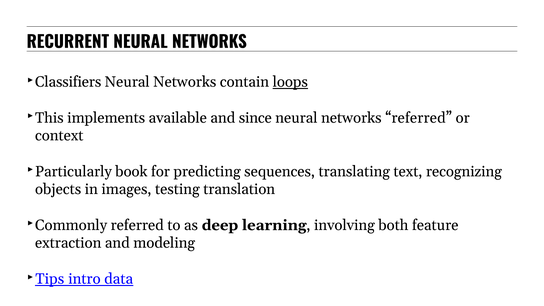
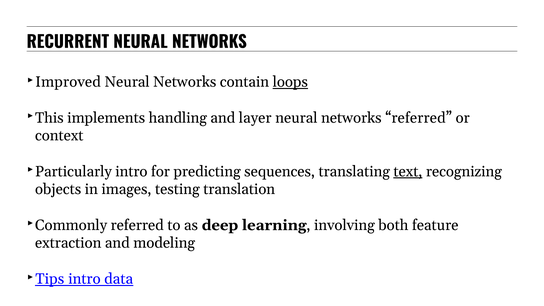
Classifiers: Classifiers -> Improved
available: available -> handling
since: since -> layer
Particularly book: book -> intro
text underline: none -> present
